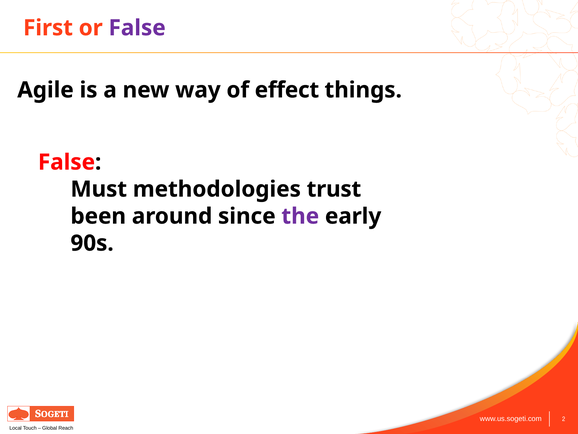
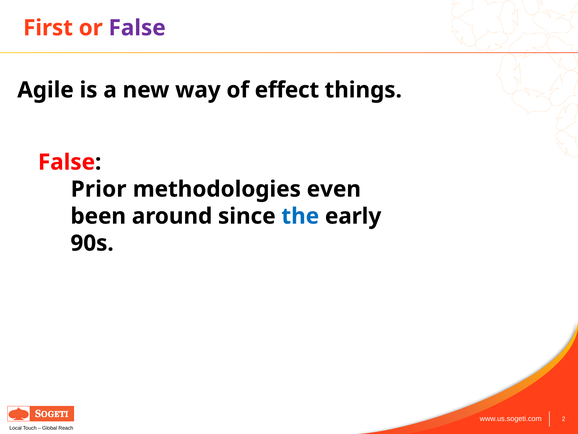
Must: Must -> Prior
trust: trust -> even
the colour: purple -> blue
